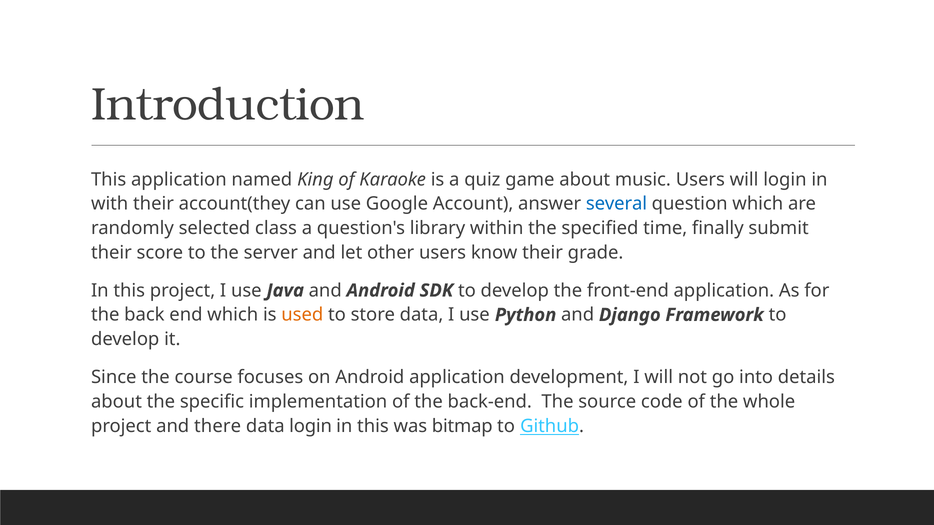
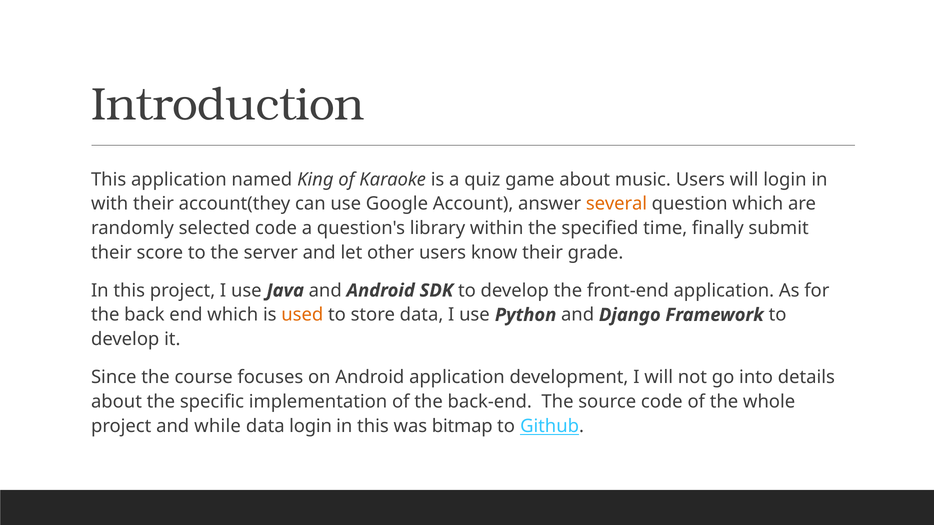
several colour: blue -> orange
selected class: class -> code
there: there -> while
